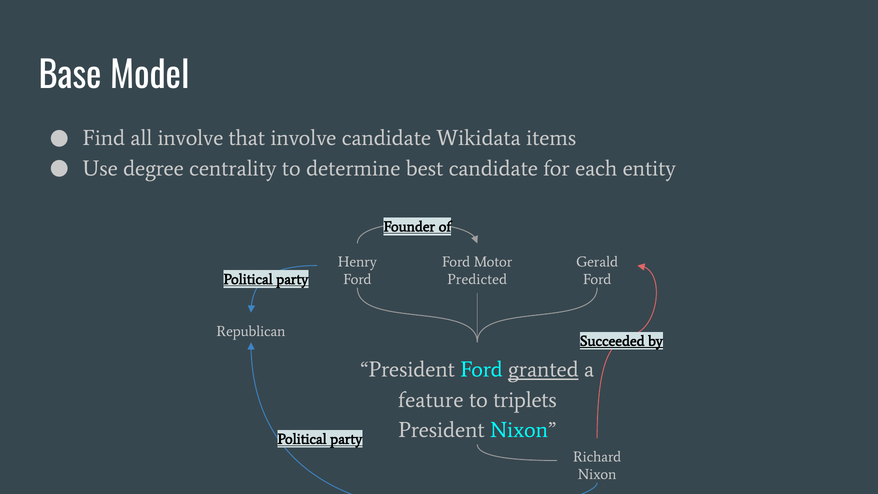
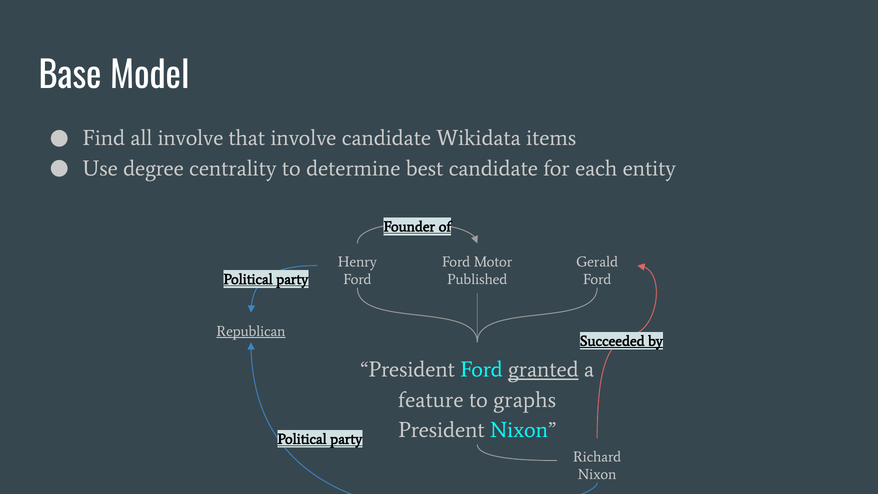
Predicted: Predicted -> Published
Republican underline: none -> present
triplets: triplets -> graphs
